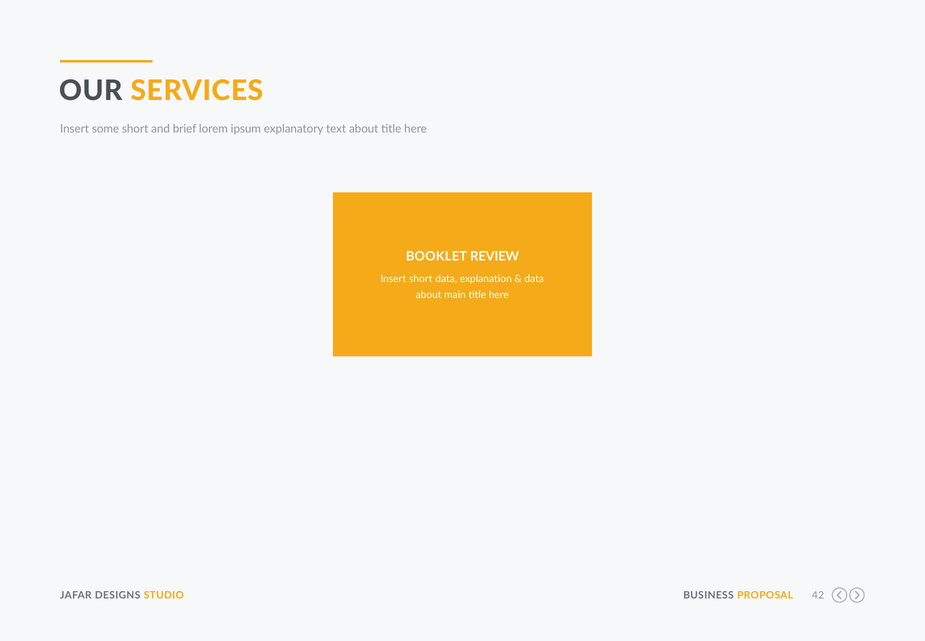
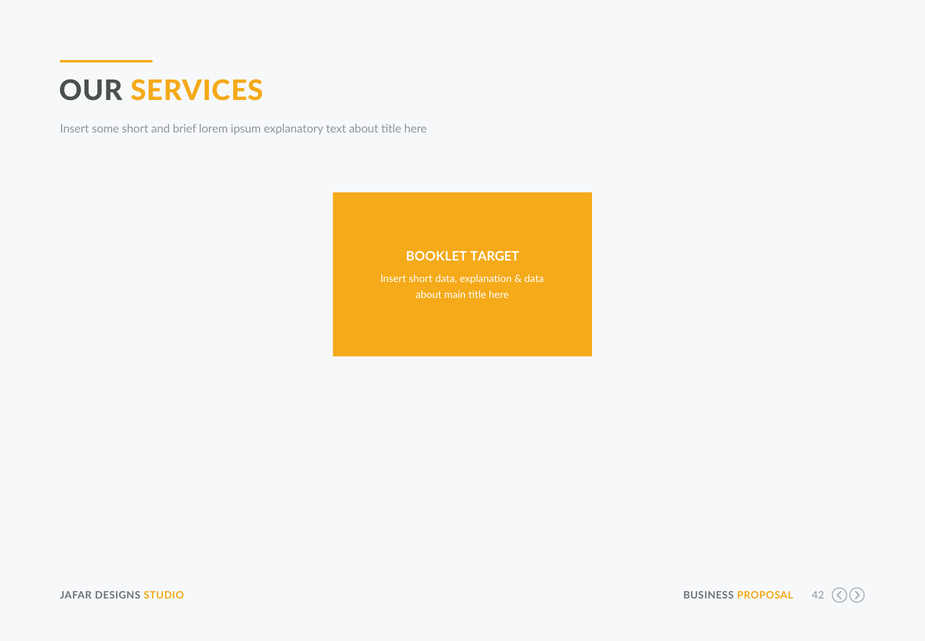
REVIEW: REVIEW -> TARGET
